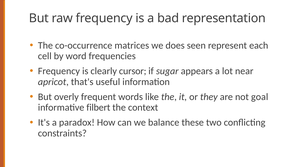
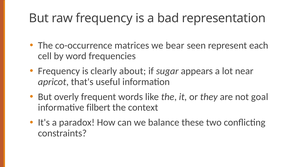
does: does -> bear
cursor: cursor -> about
